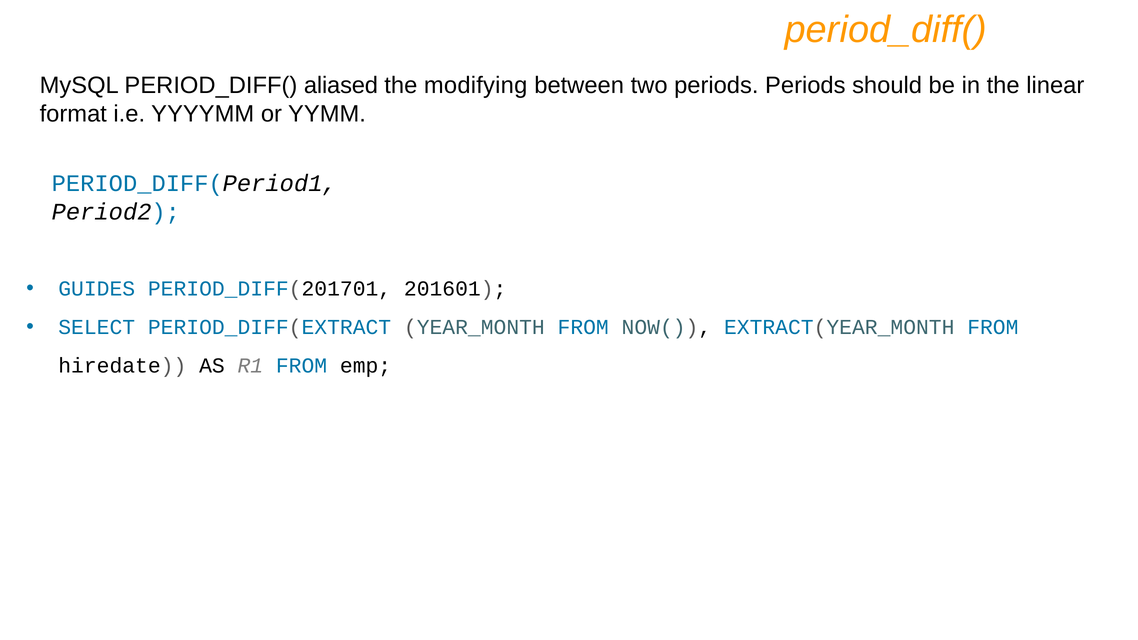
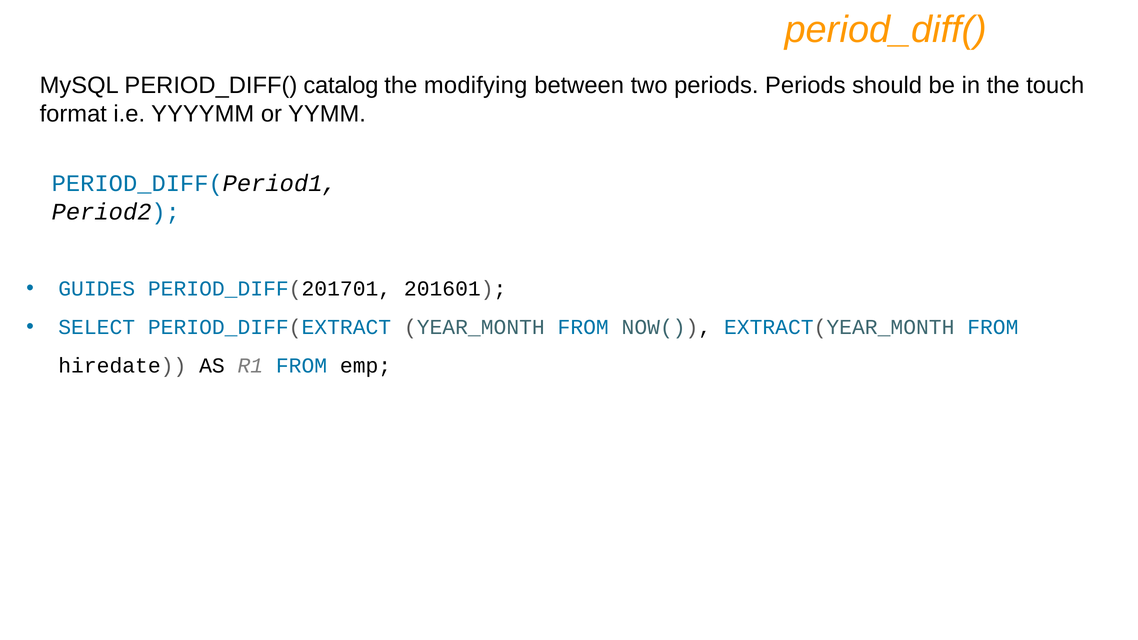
aliased: aliased -> catalog
linear: linear -> touch
